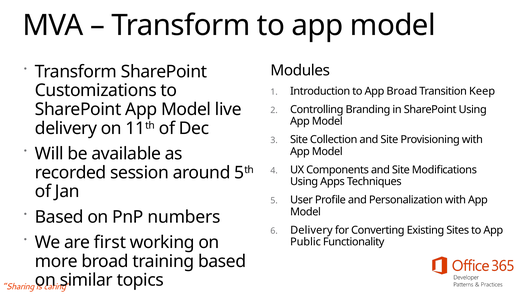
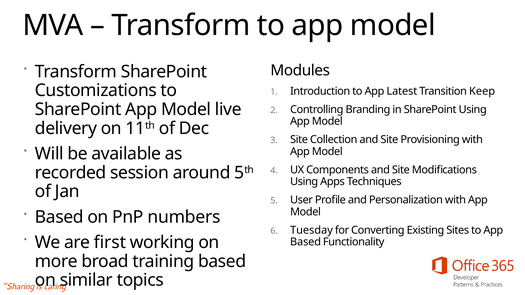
App Broad: Broad -> Latest
Delivery at (311, 230): Delivery -> Tuesday
Public at (306, 242): Public -> Based
